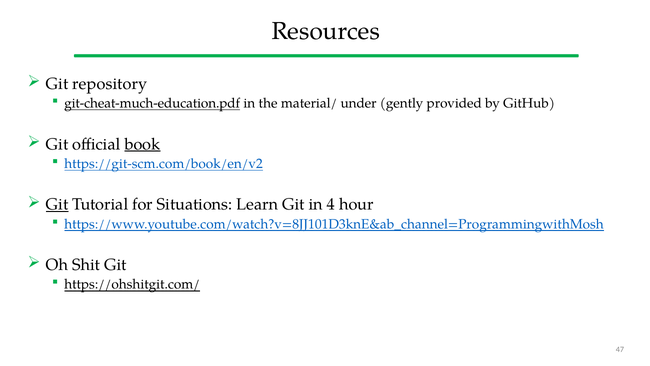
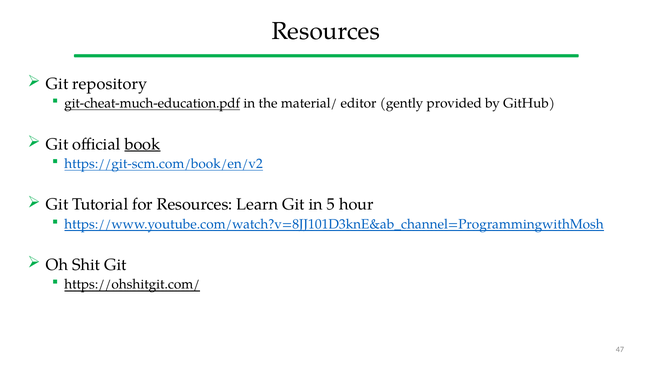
under: under -> editor
Git at (57, 204) underline: present -> none
for Situations: Situations -> Resources
4: 4 -> 5
